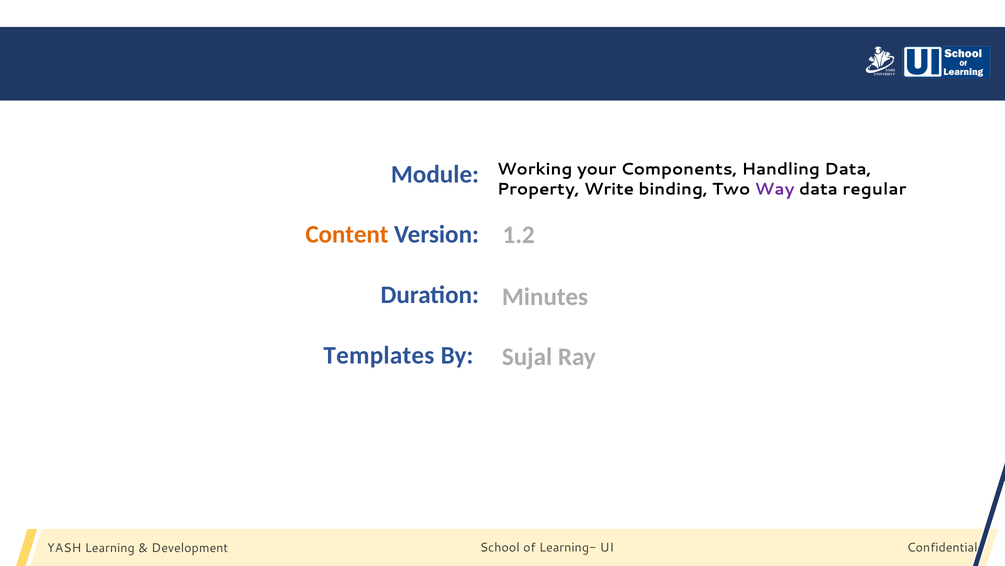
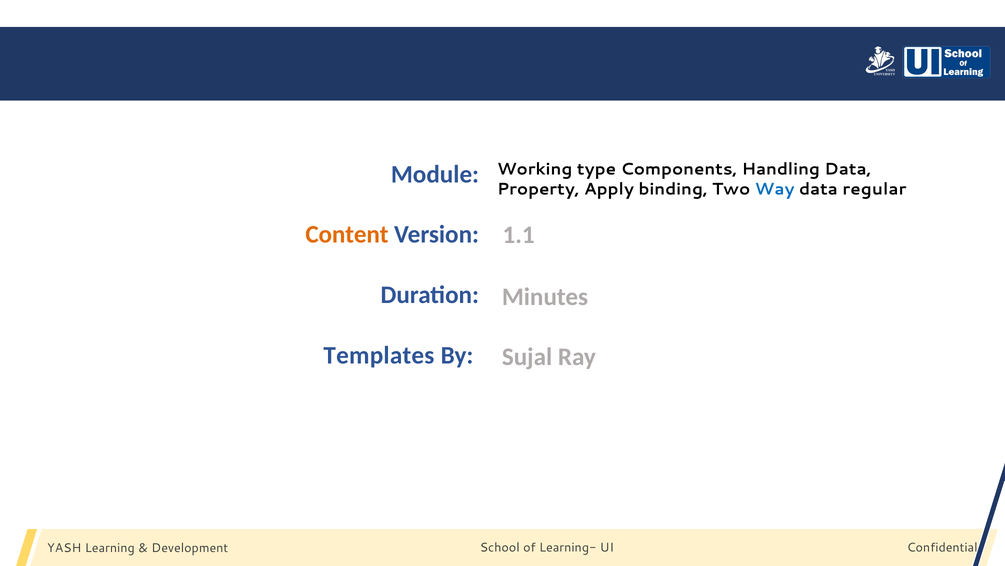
your: your -> type
Write: Write -> Apply
Way colour: purple -> blue
1.2: 1.2 -> 1.1
